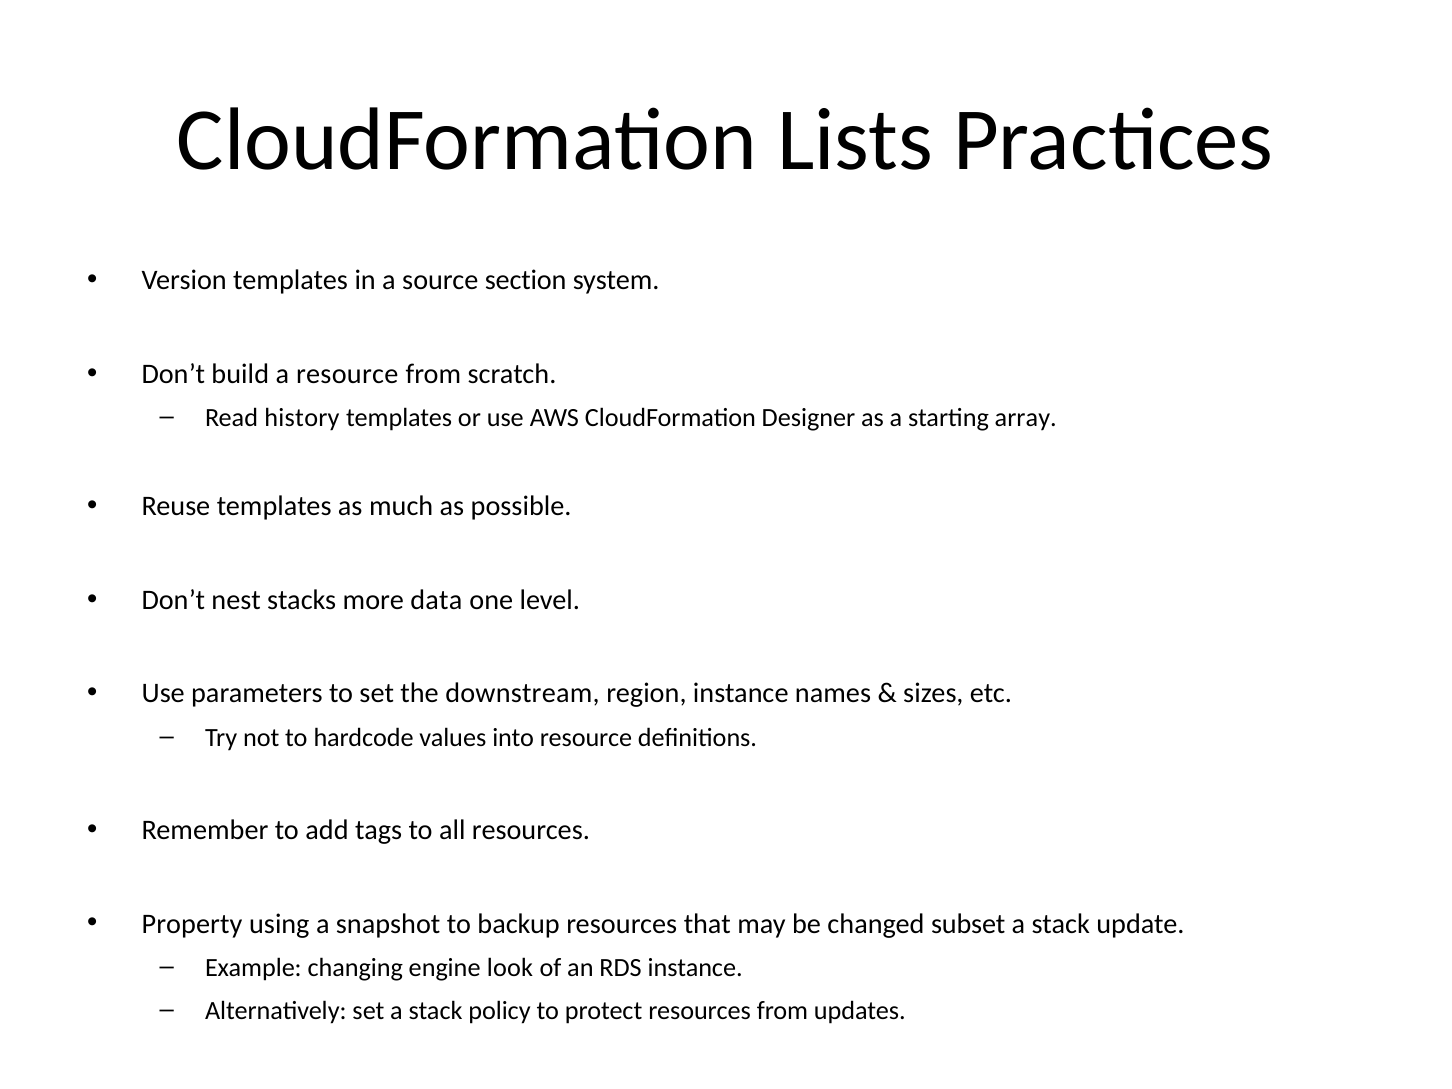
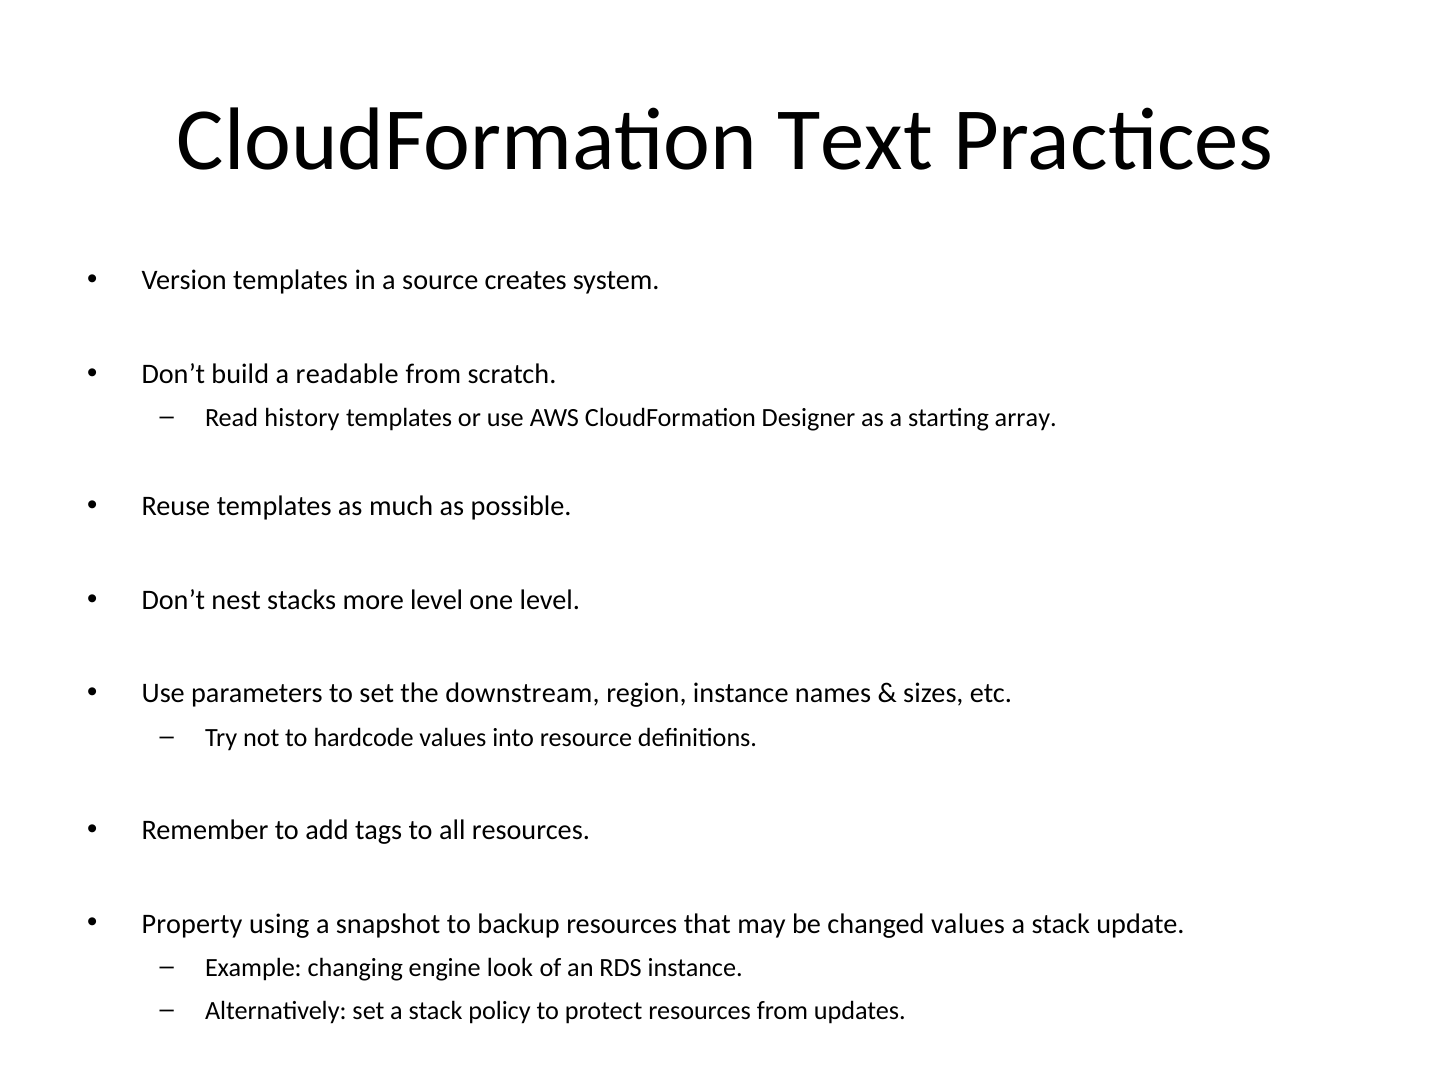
Lists: Lists -> Text
section: section -> creates
a resource: resource -> readable
more data: data -> level
changed subset: subset -> values
